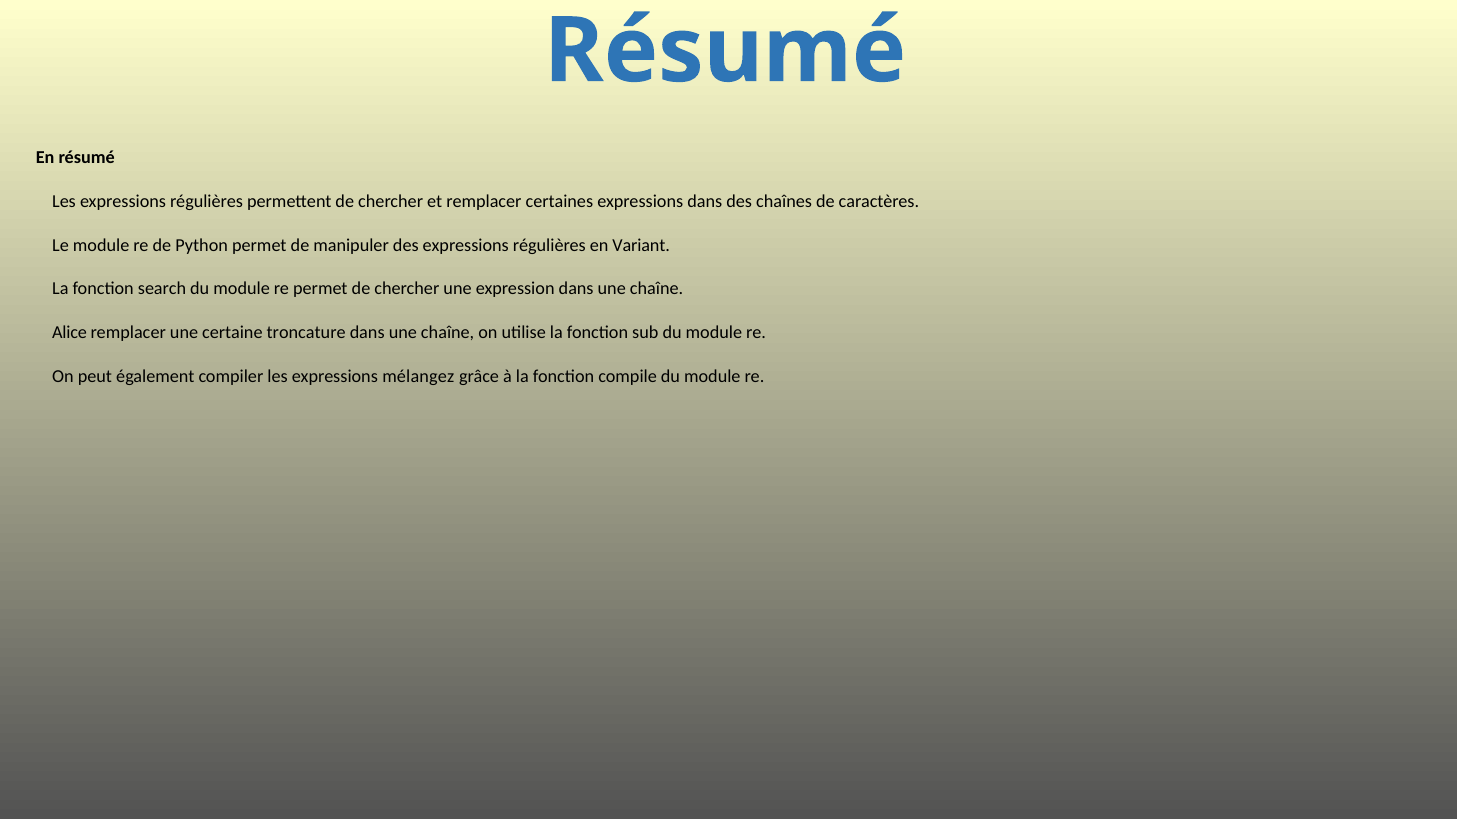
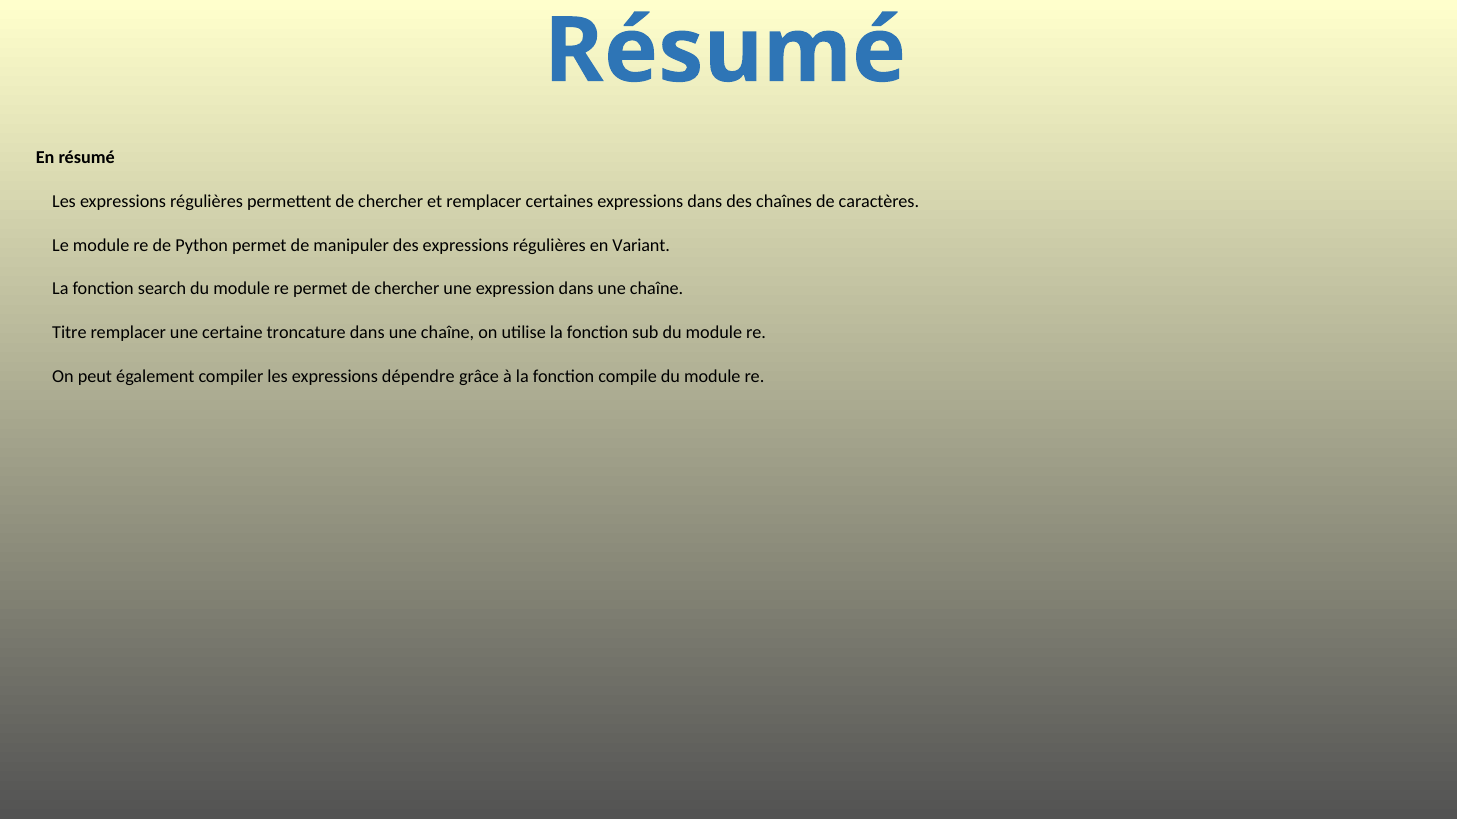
Alice: Alice -> Titre
mélangez: mélangez -> dépendre
